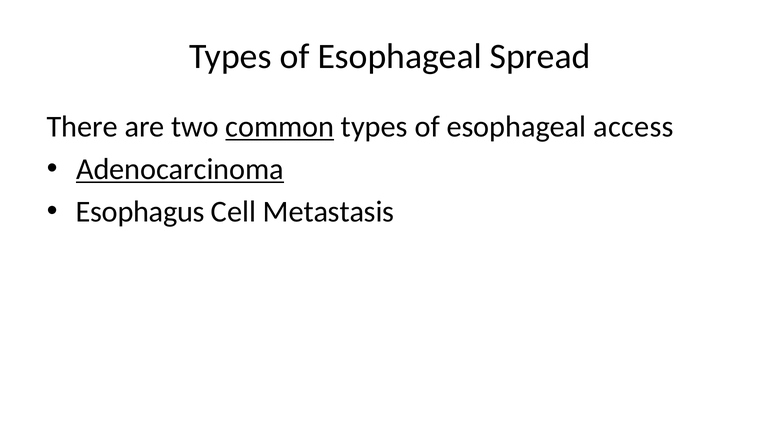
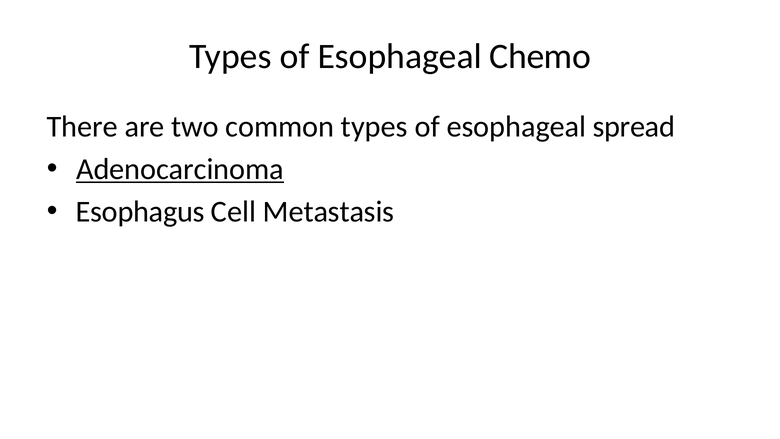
Spread: Spread -> Chemo
common underline: present -> none
access: access -> spread
